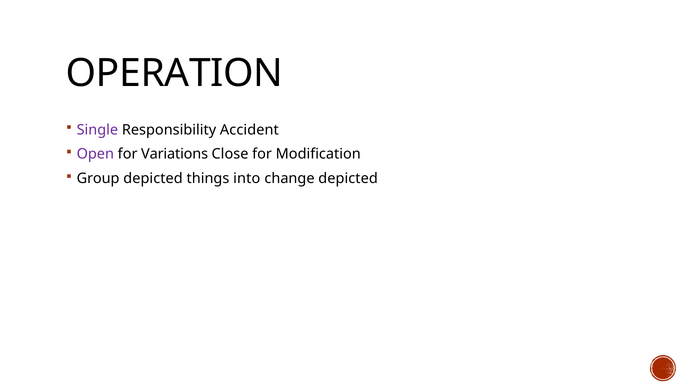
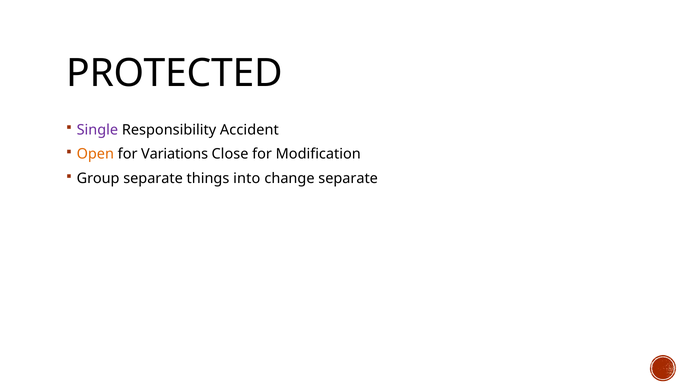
OPERATION: OPERATION -> PROTECTED
Open colour: purple -> orange
Group depicted: depicted -> separate
change depicted: depicted -> separate
